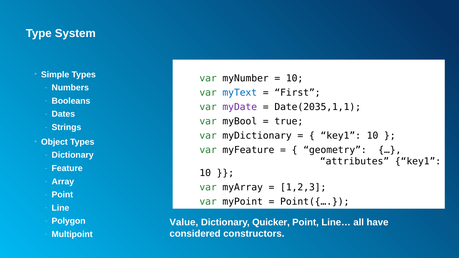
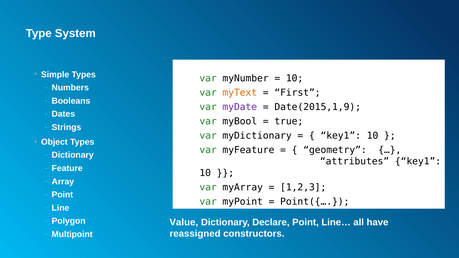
myText colour: blue -> orange
Date(2035,1,1: Date(2035,1,1 -> Date(2015,1,9
Quicker: Quicker -> Declare
considered: considered -> reassigned
